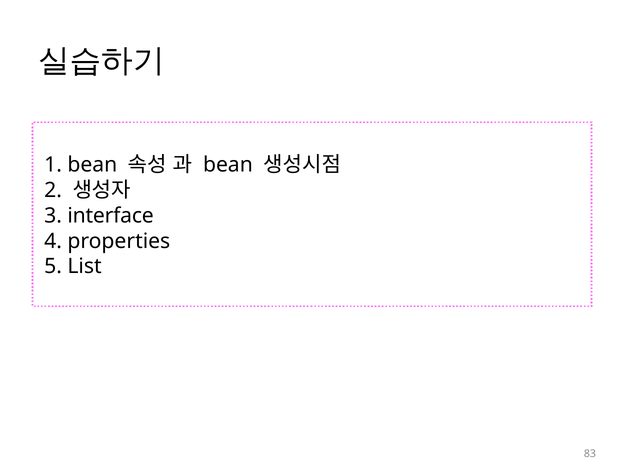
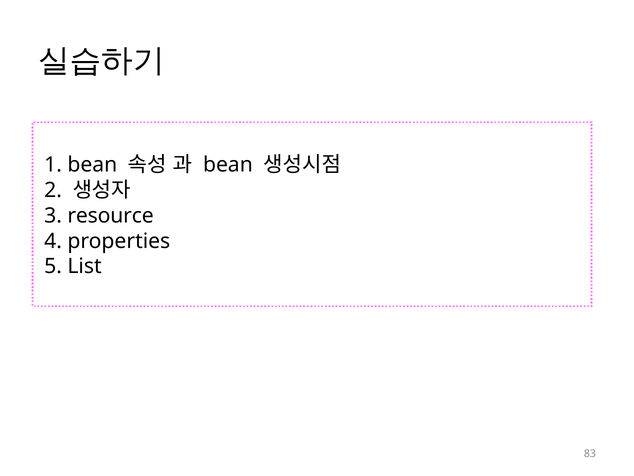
interface: interface -> resource
